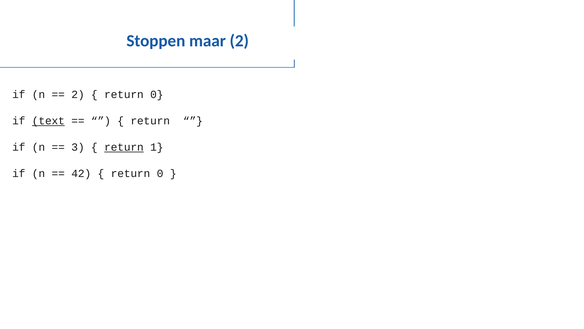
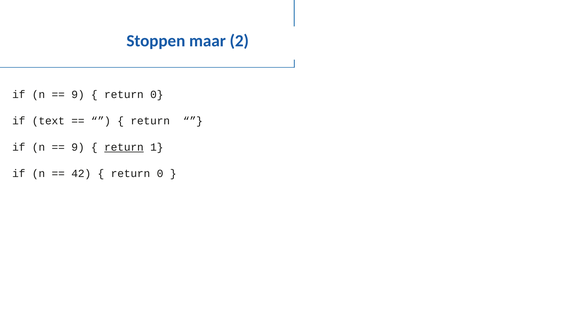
2 at (78, 94): 2 -> 9
text underline: present -> none
3 at (78, 147): 3 -> 9
